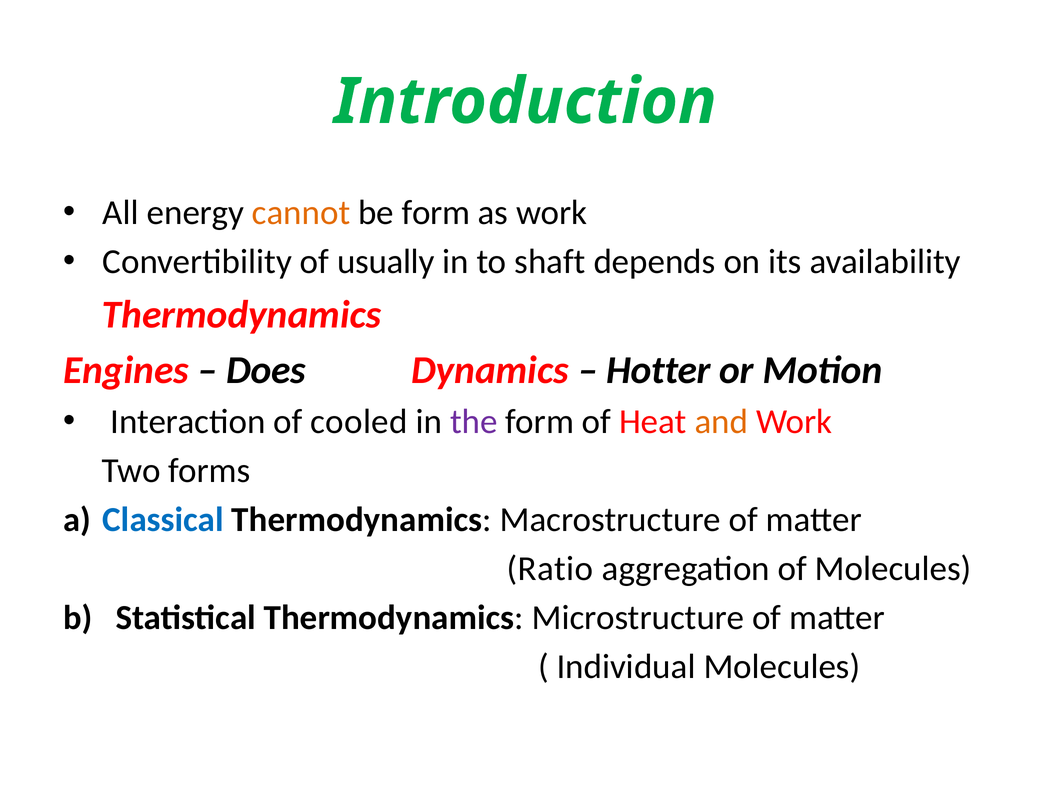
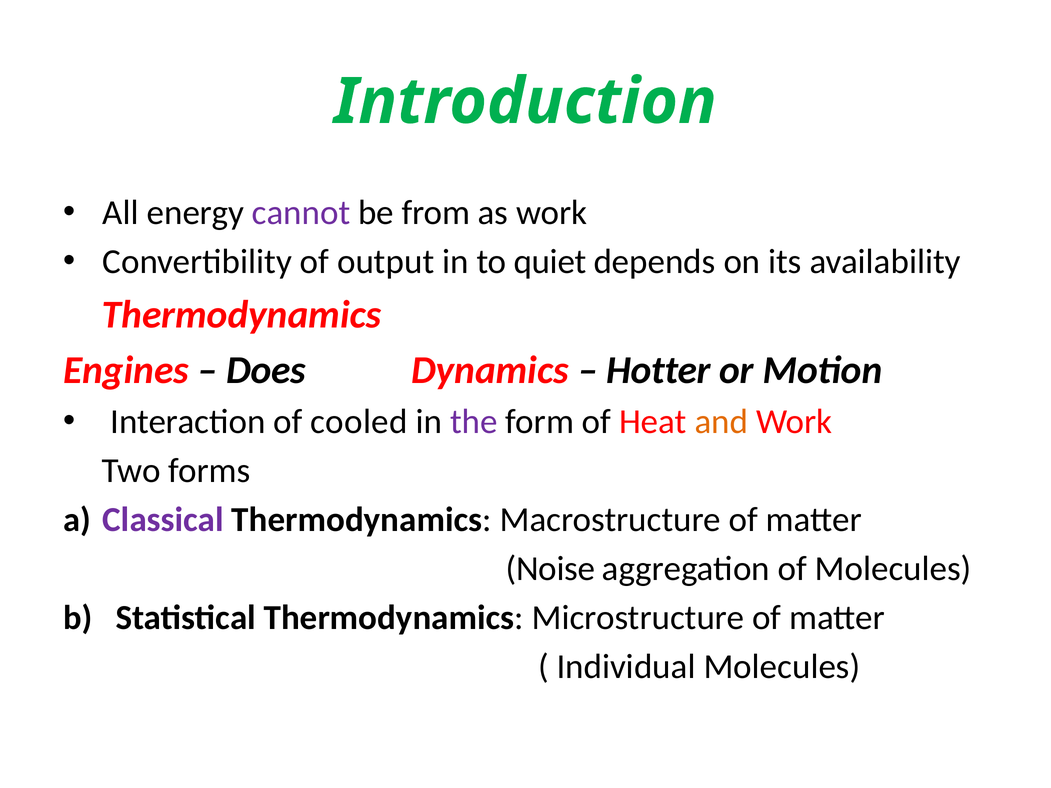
cannot colour: orange -> purple
be form: form -> from
usually: usually -> output
shaft: shaft -> quiet
Classical colour: blue -> purple
Ratio: Ratio -> Noise
